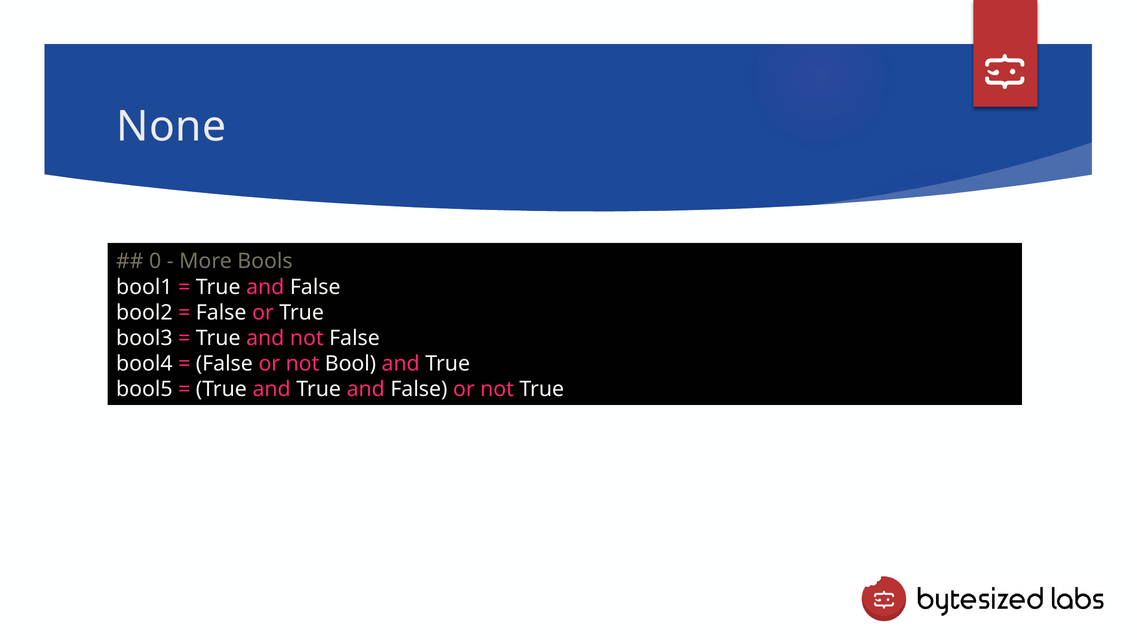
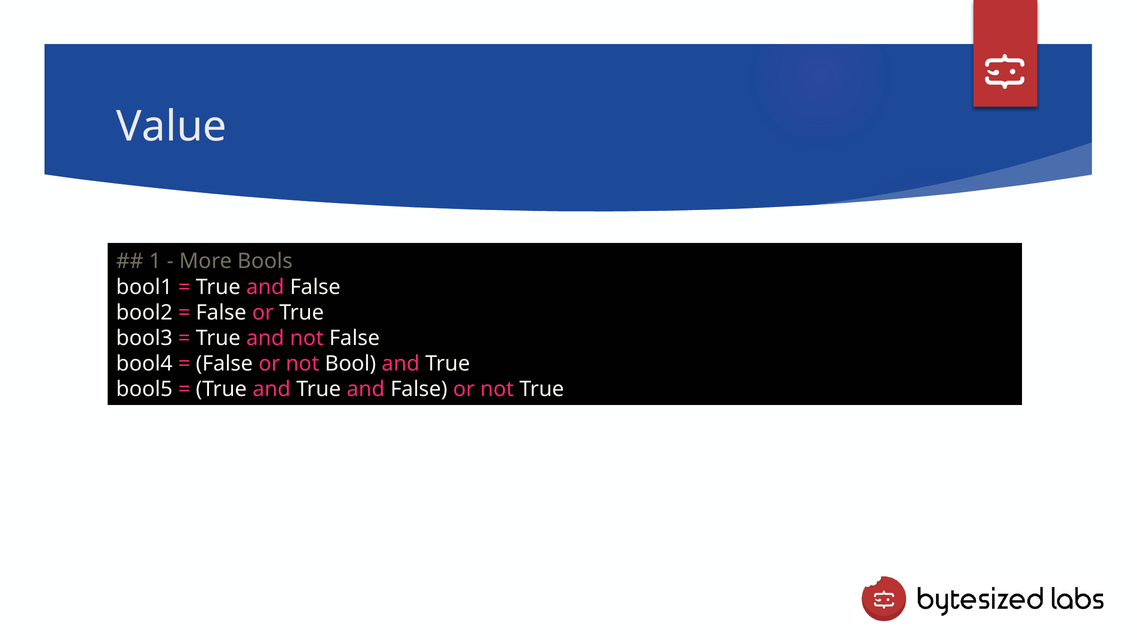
None: None -> Value
0: 0 -> 1
